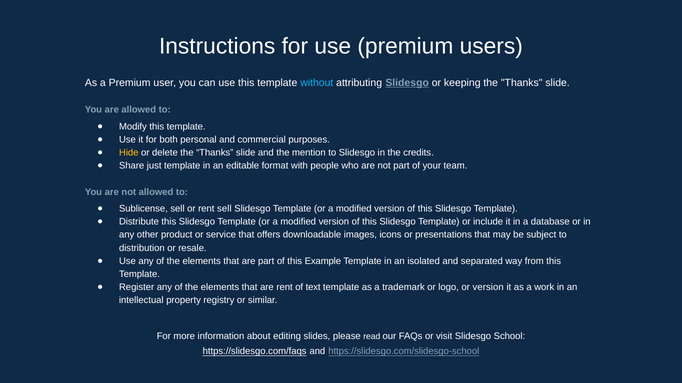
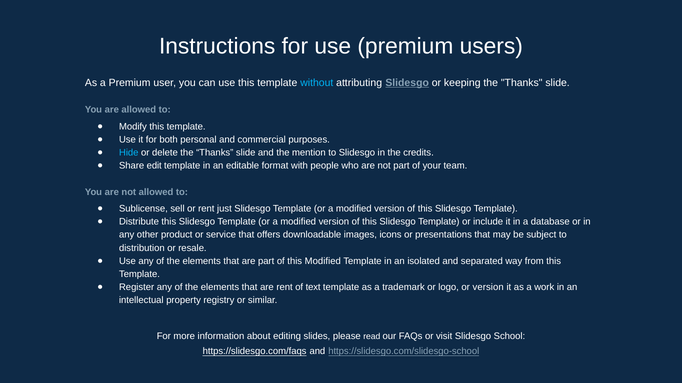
Hide colour: yellow -> light blue
just: just -> edit
rent sell: sell -> just
this Example: Example -> Modified
